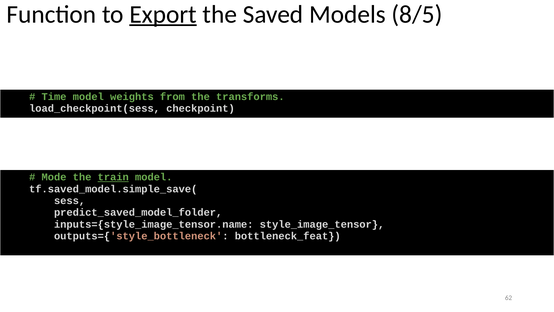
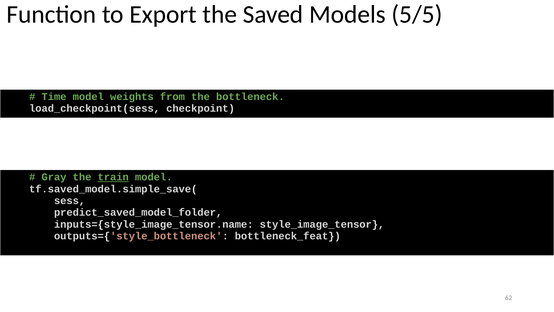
Export underline: present -> none
8/5: 8/5 -> 5/5
transforms: transforms -> bottleneck
Mode: Mode -> Gray
